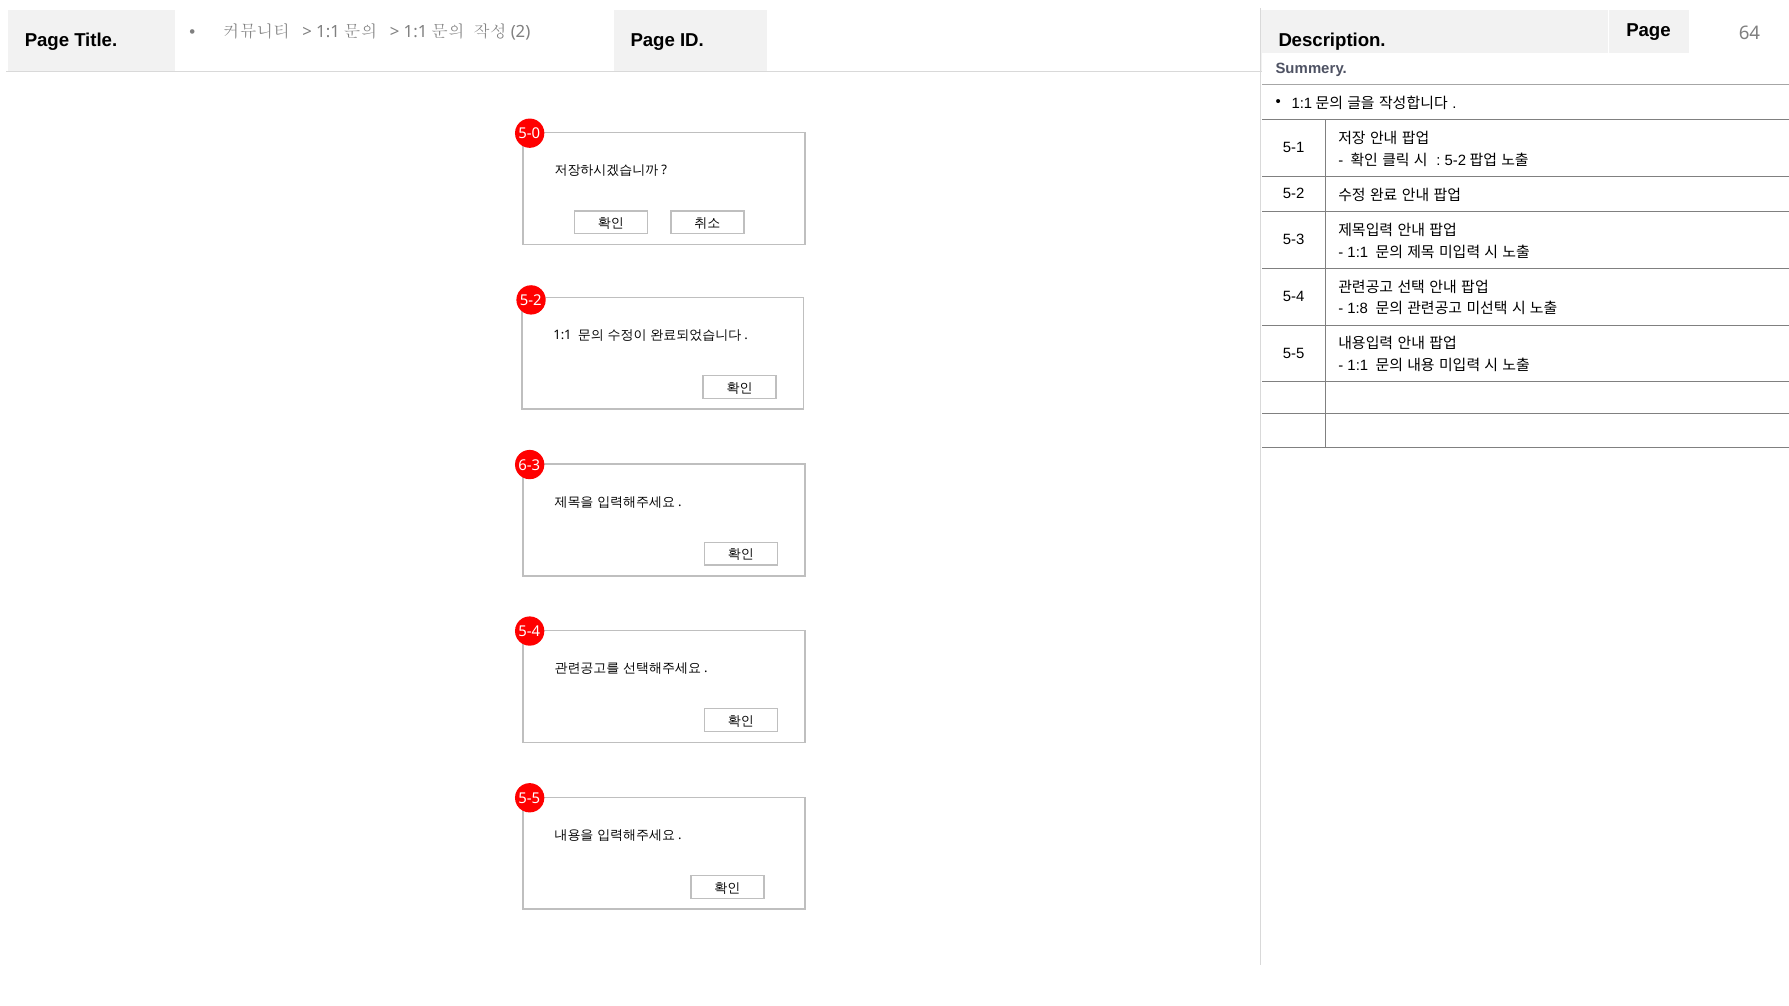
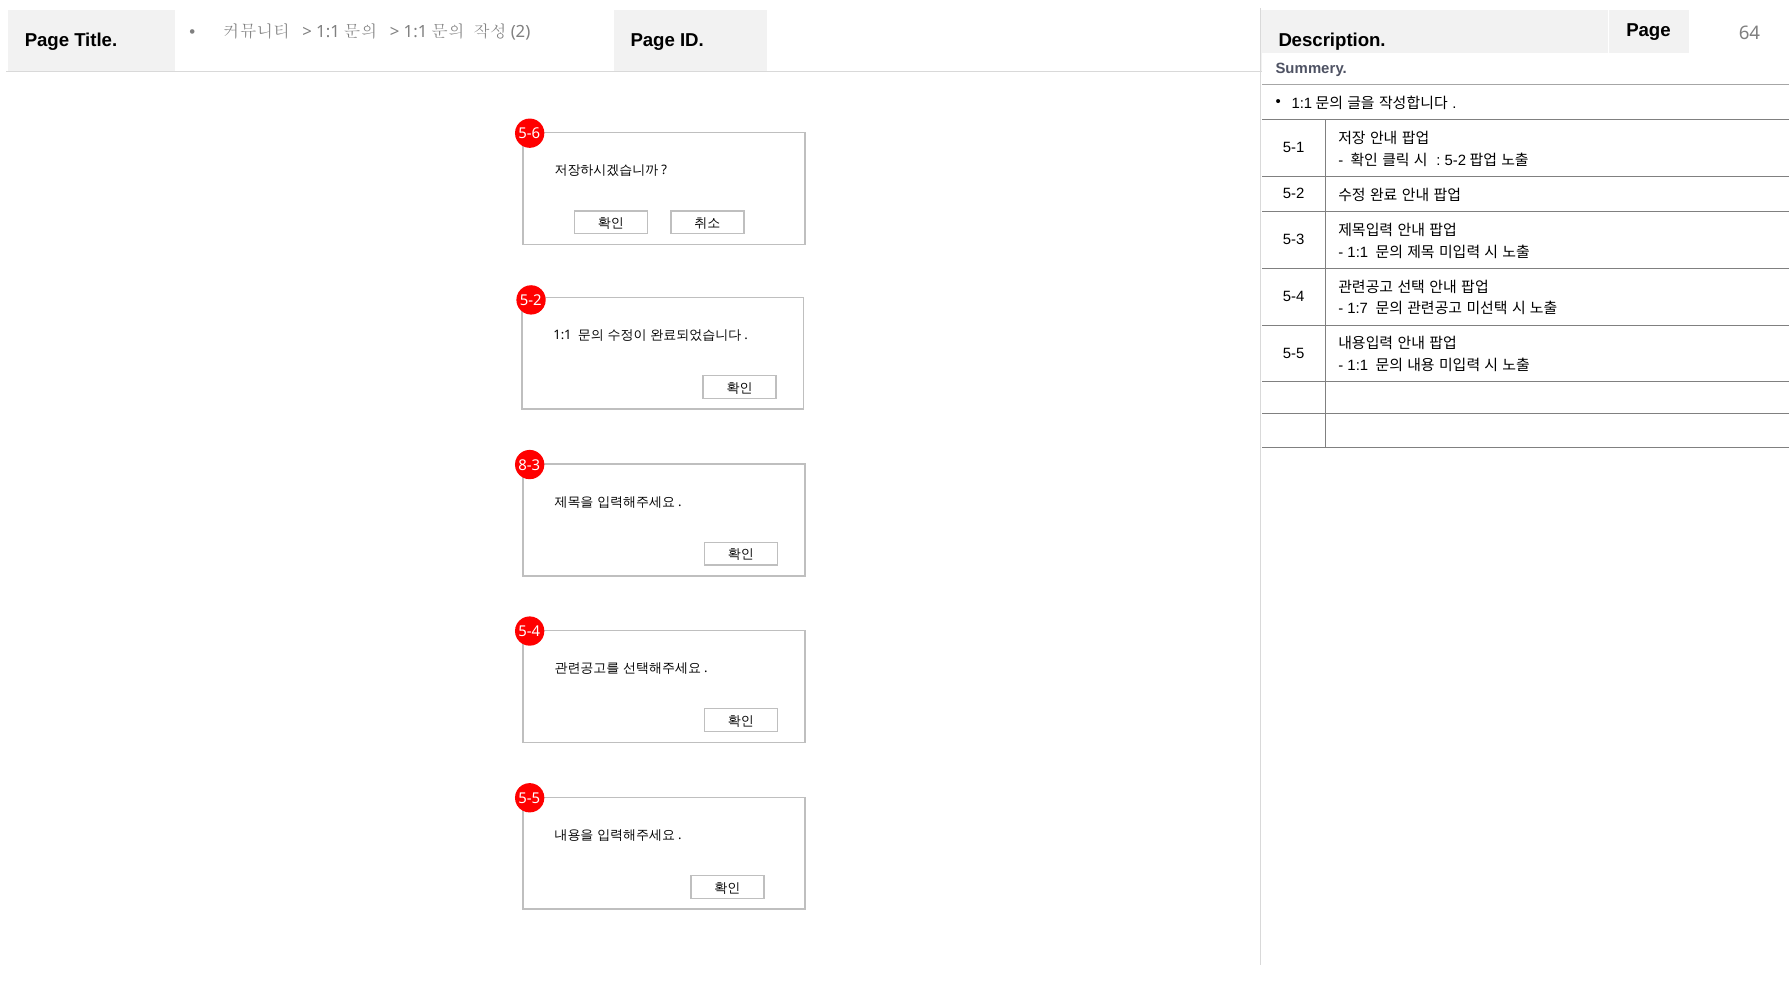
5-0: 5-0 -> 5-6
1:8: 1:8 -> 1:7
6-3: 6-3 -> 8-3
